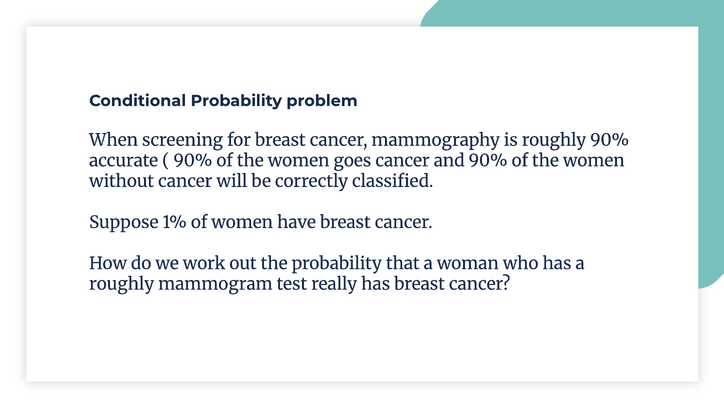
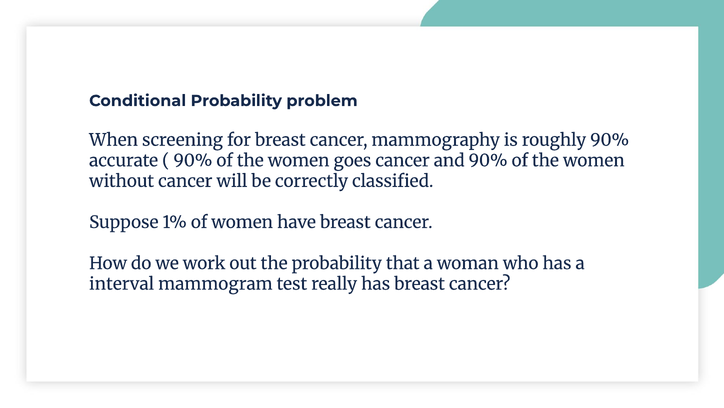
roughly at (122, 284): roughly -> interval
